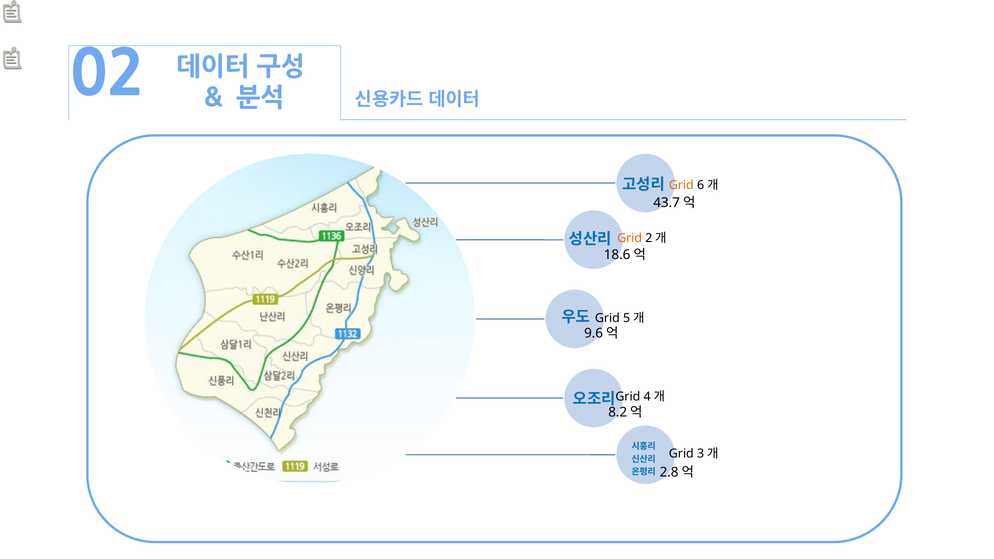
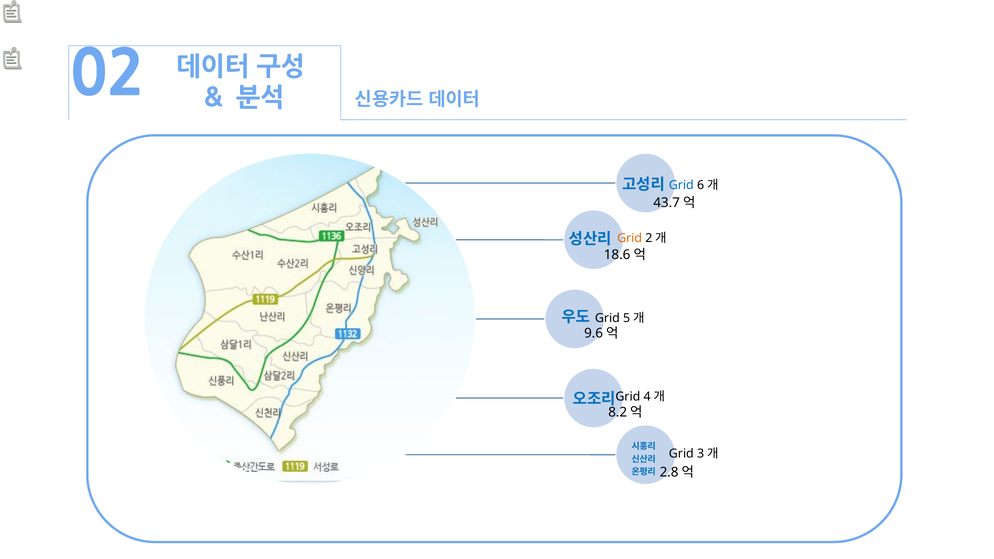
Grid at (681, 185) colour: orange -> blue
